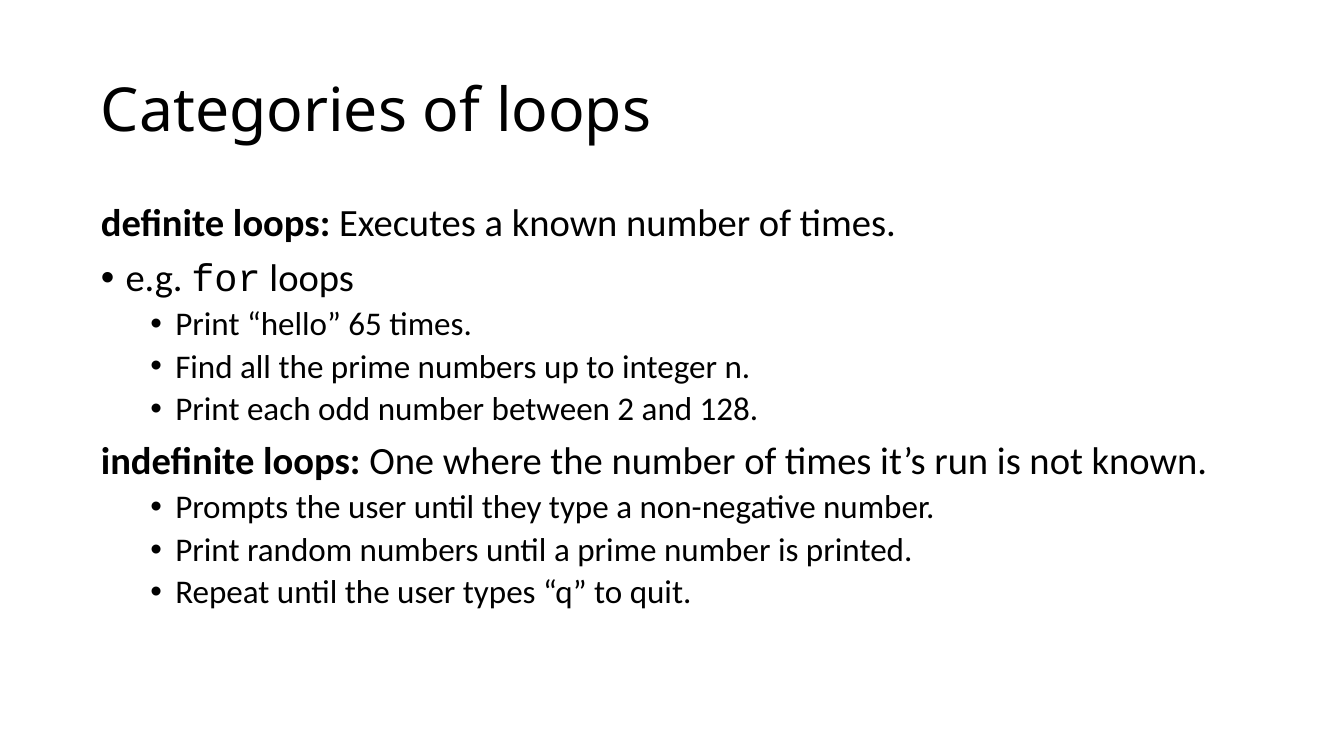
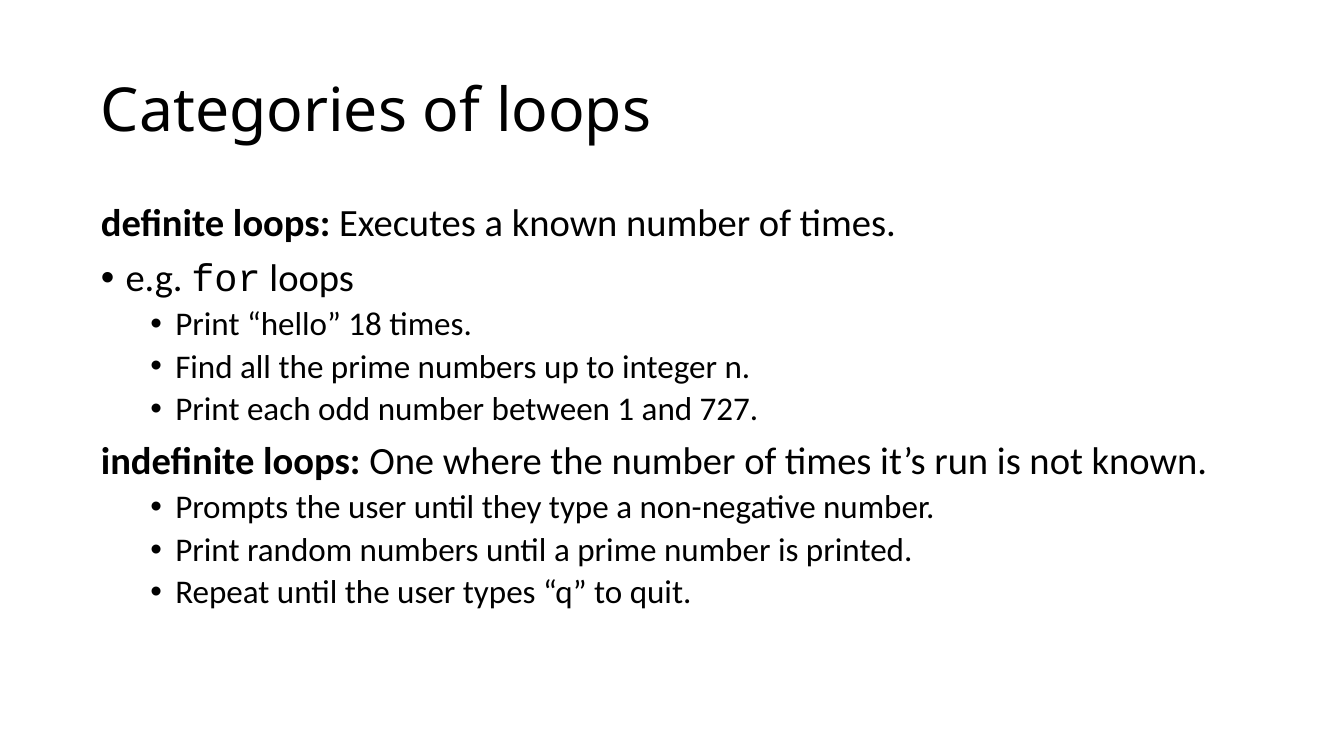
65: 65 -> 18
2: 2 -> 1
128: 128 -> 727
